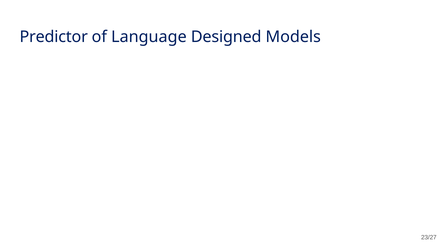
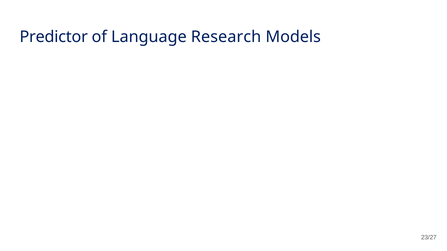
Designed: Designed -> Research
